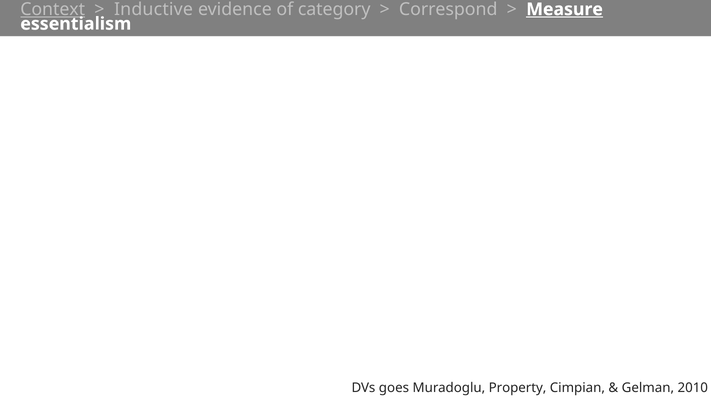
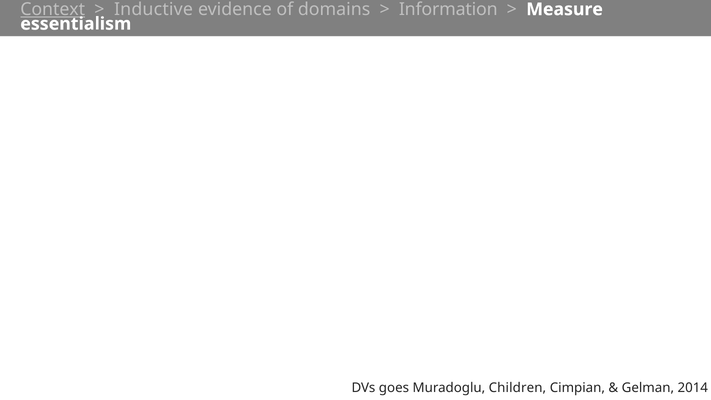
category: category -> domains
Correspond: Correspond -> Information
Measure underline: present -> none
Property: Property -> Children
2010: 2010 -> 2014
